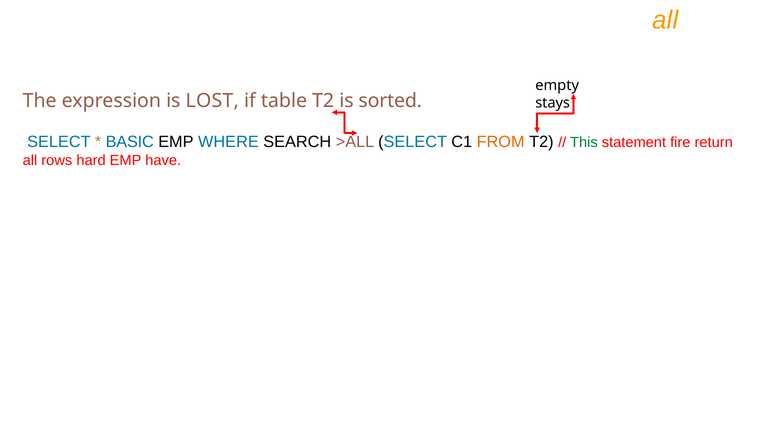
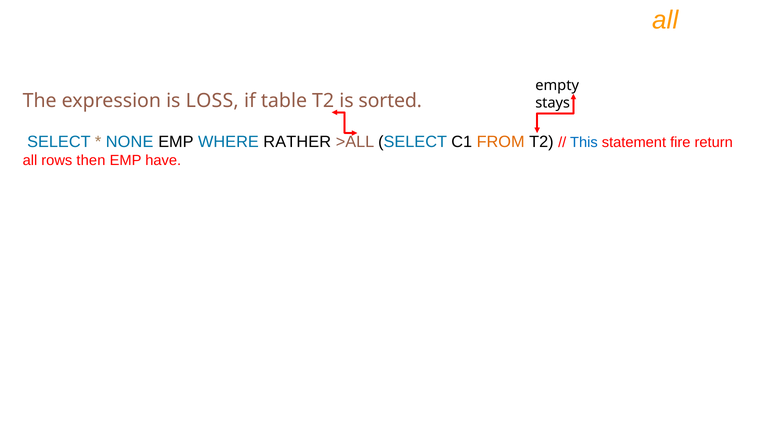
LOST: LOST -> LOSS
BASIC: BASIC -> NONE
SEARCH: SEARCH -> RATHER
This colour: green -> blue
hard: hard -> then
